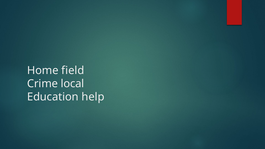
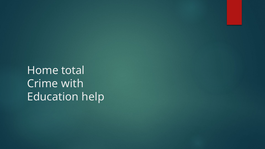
field: field -> total
local: local -> with
